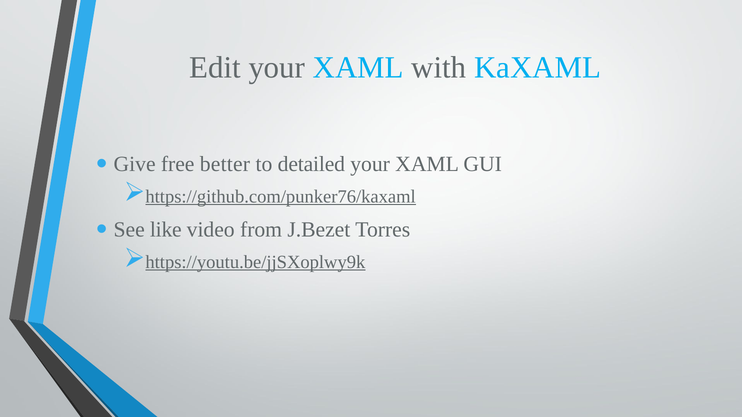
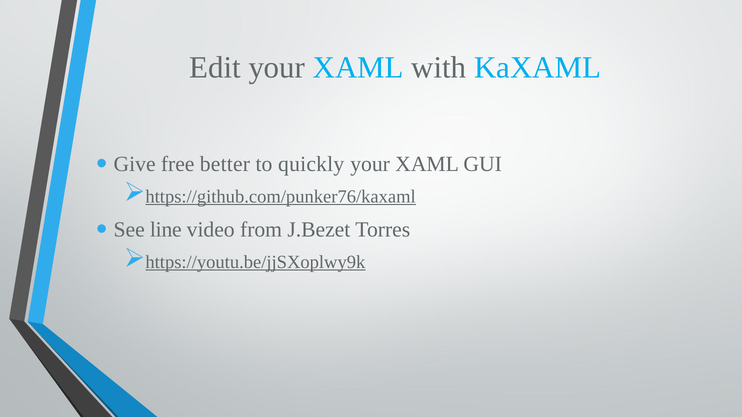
detailed: detailed -> quickly
like: like -> line
